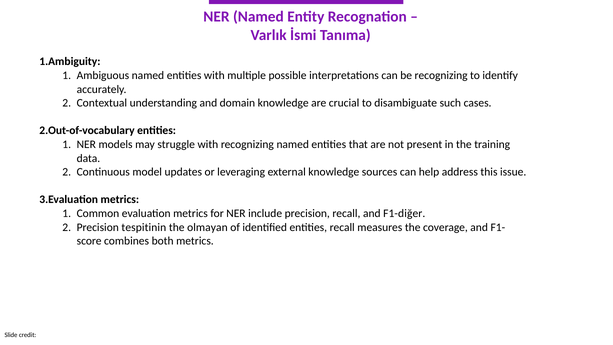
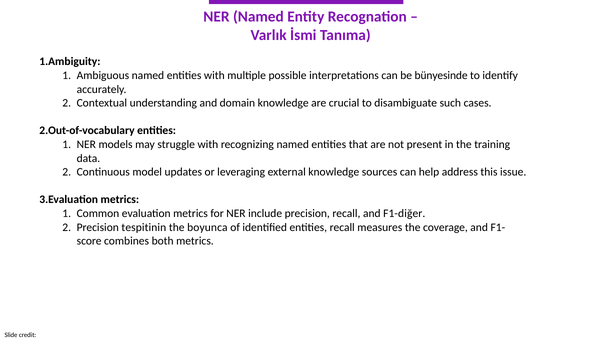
be recognizing: recognizing -> bünyesinde
olmayan: olmayan -> boyunca
